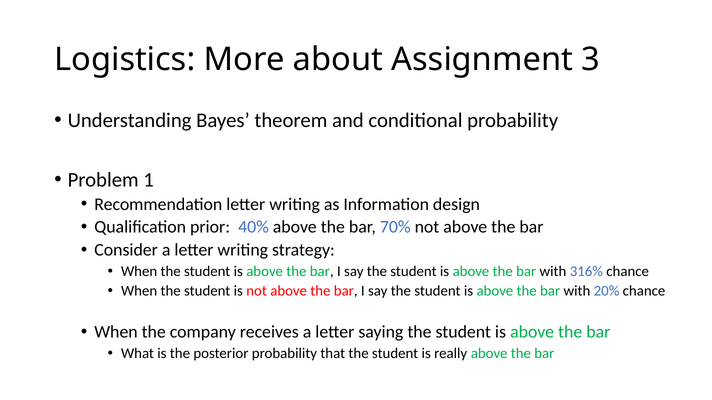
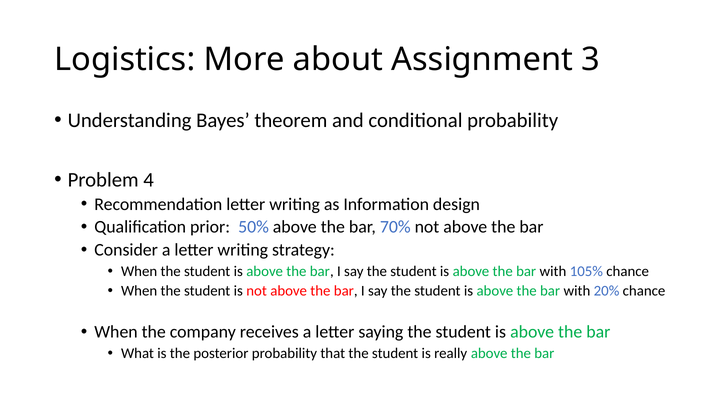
1: 1 -> 4
40%: 40% -> 50%
316%: 316% -> 105%
